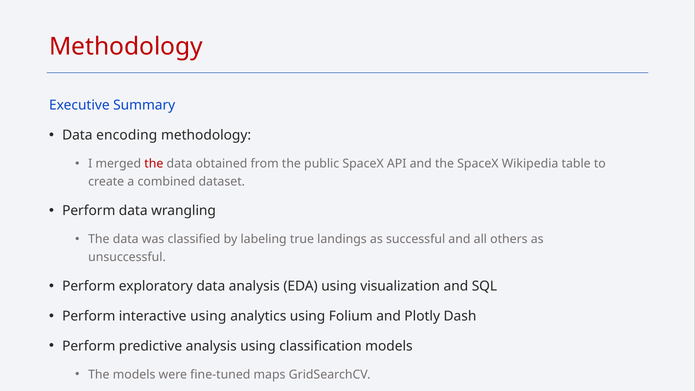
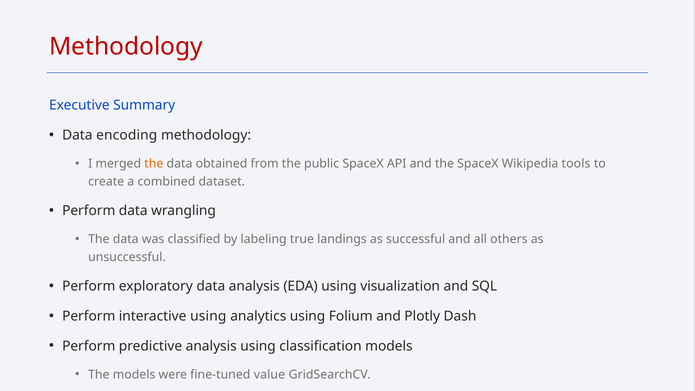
the at (154, 164) colour: red -> orange
table: table -> tools
maps: maps -> value
